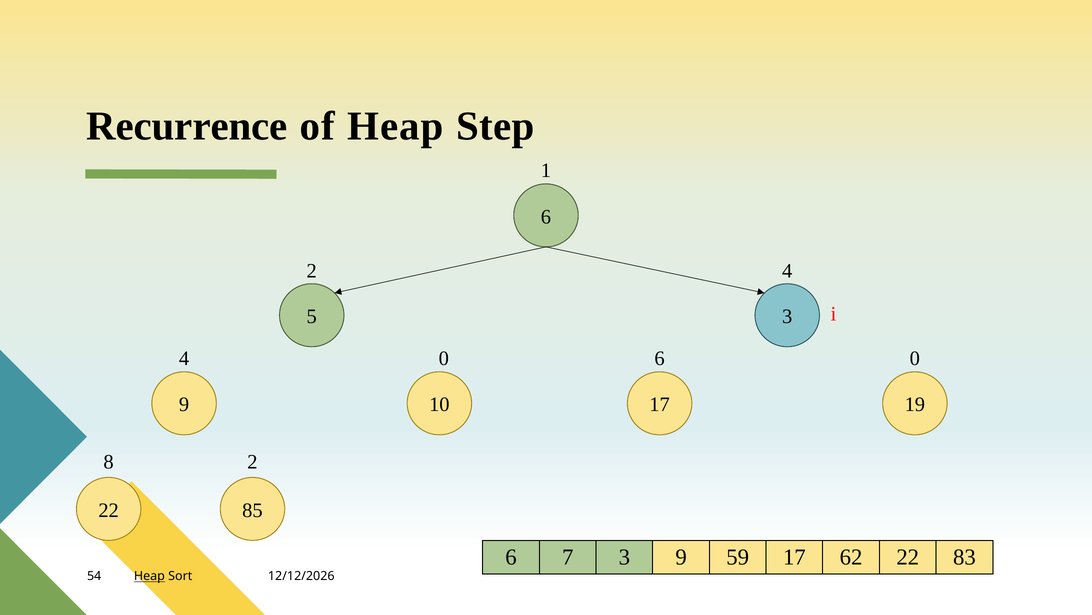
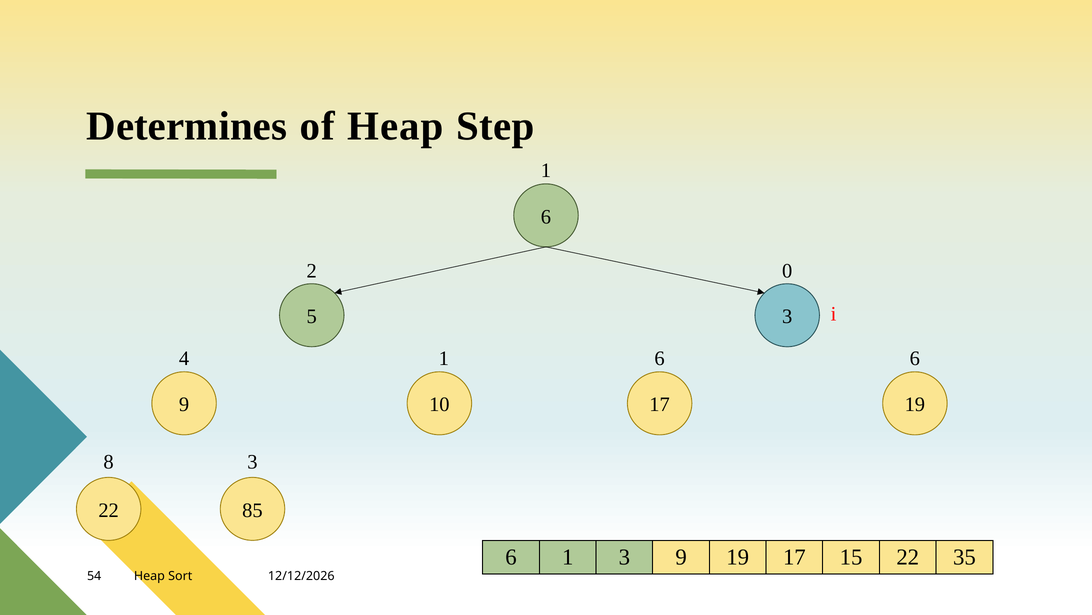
Recurrence: Recurrence -> Determines
2 4: 4 -> 0
4 0: 0 -> 1
6 0: 0 -> 6
8 2: 2 -> 3
6 7: 7 -> 1
9 59: 59 -> 19
62: 62 -> 15
83: 83 -> 35
Heap at (149, 576) underline: present -> none
